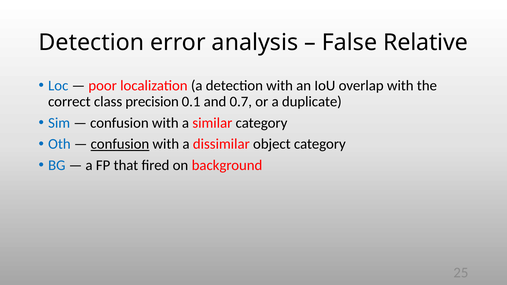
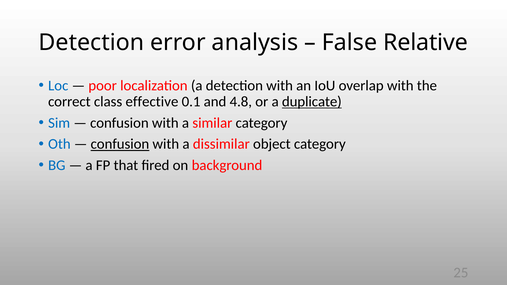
precision: precision -> effective
0.7: 0.7 -> 4.8
duplicate underline: none -> present
